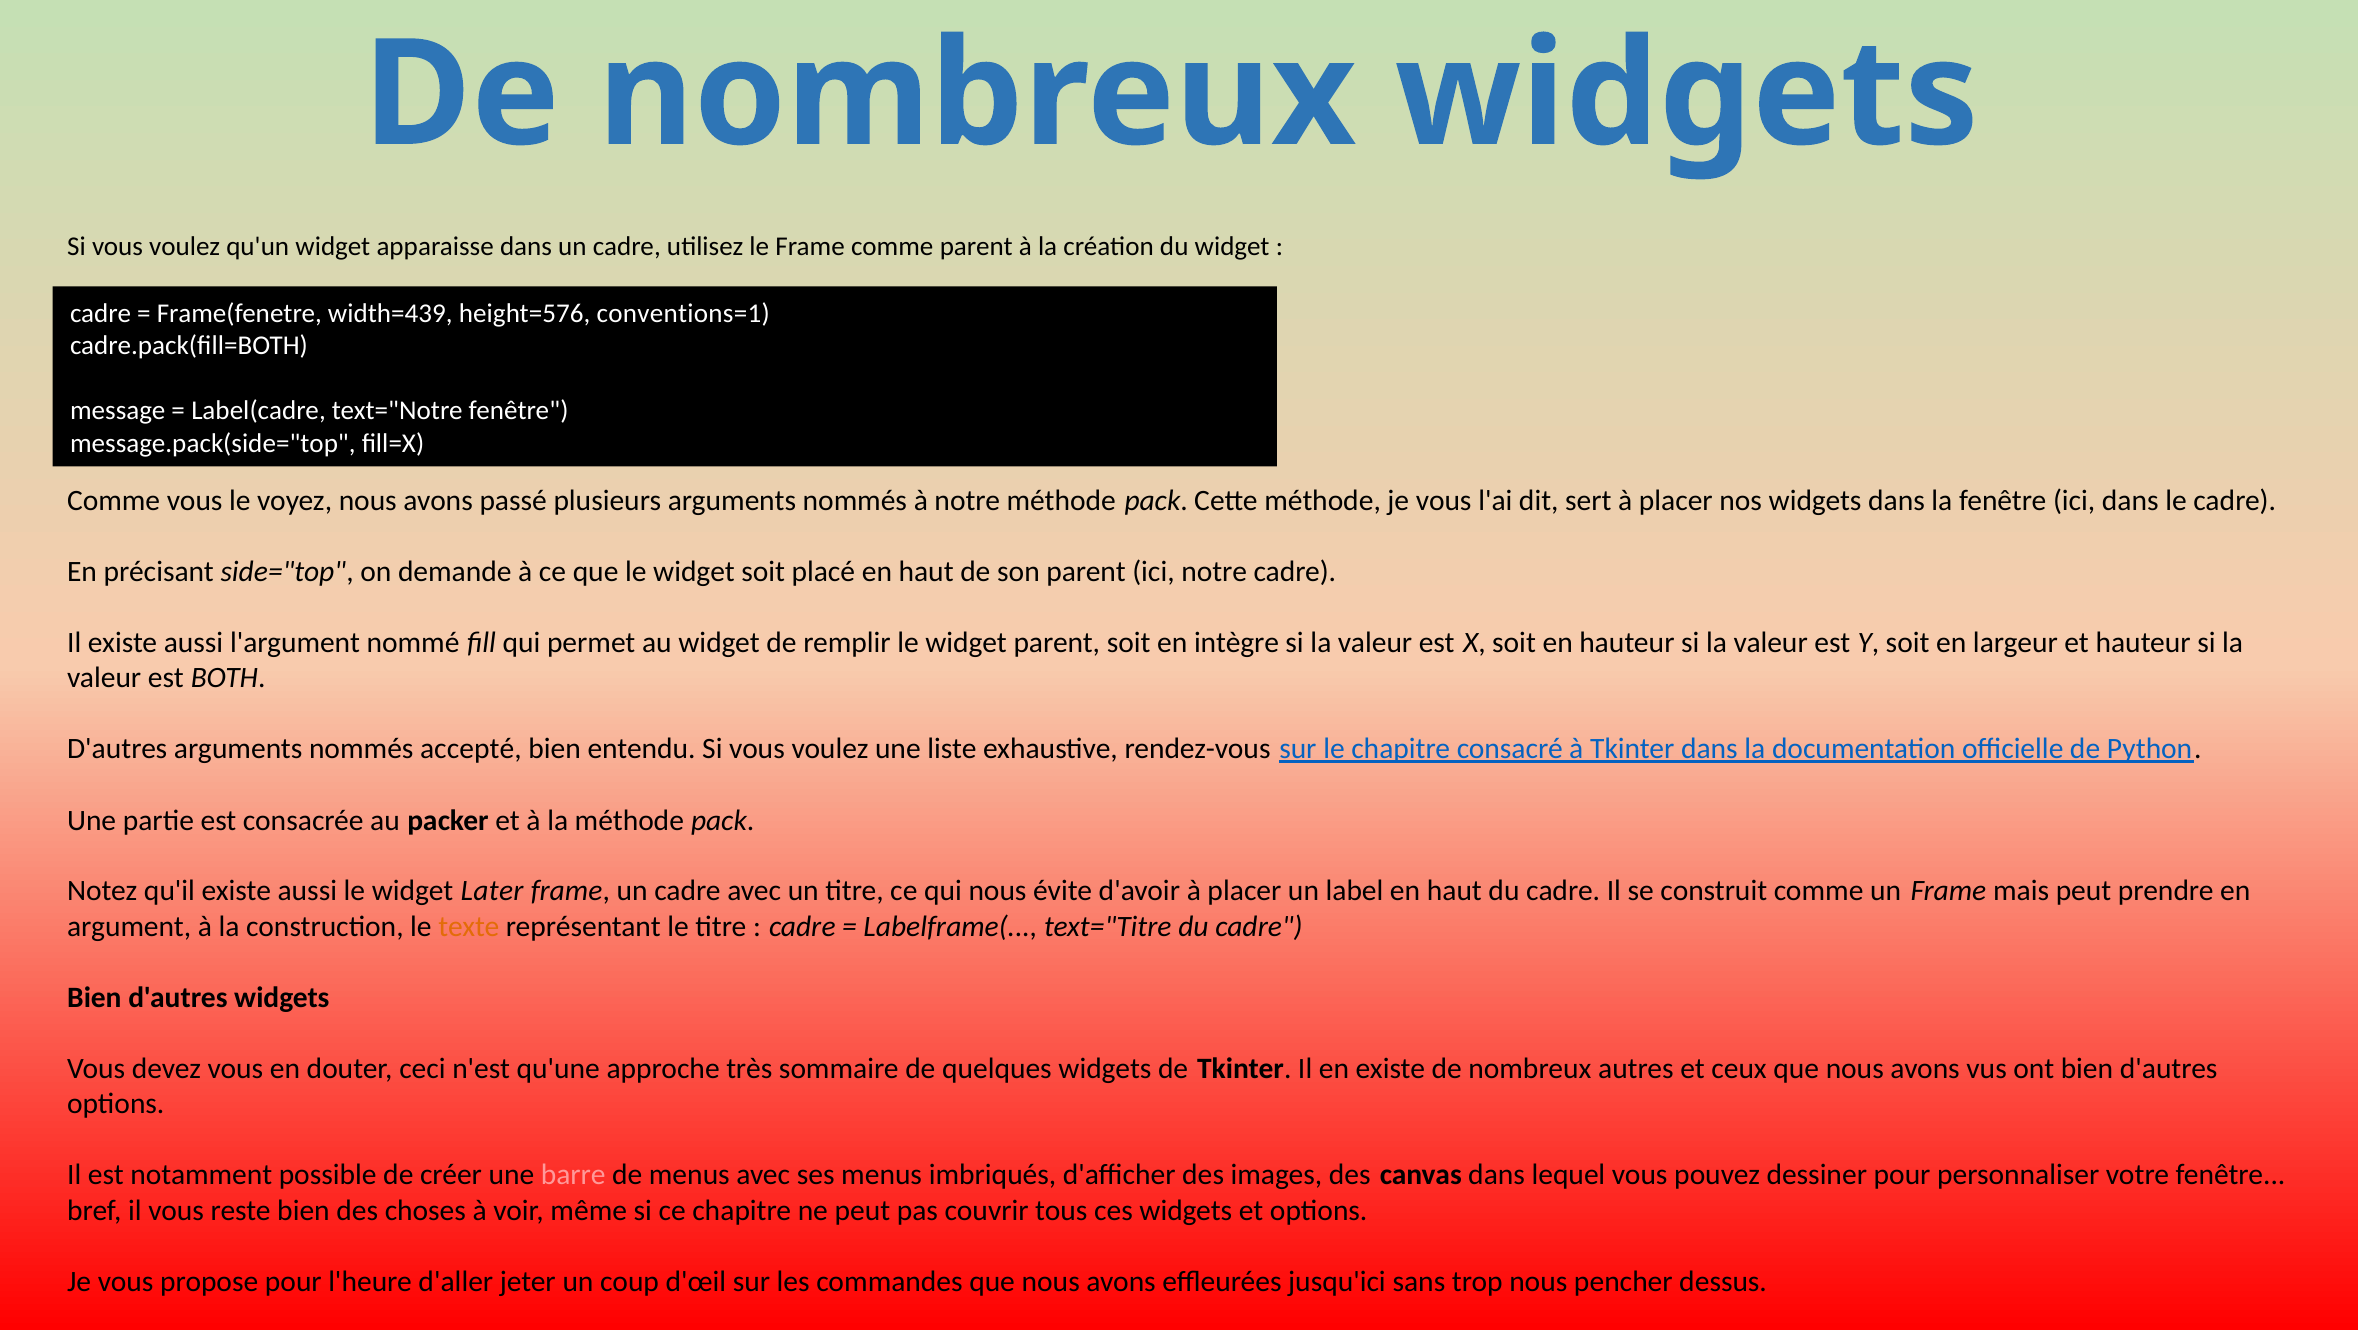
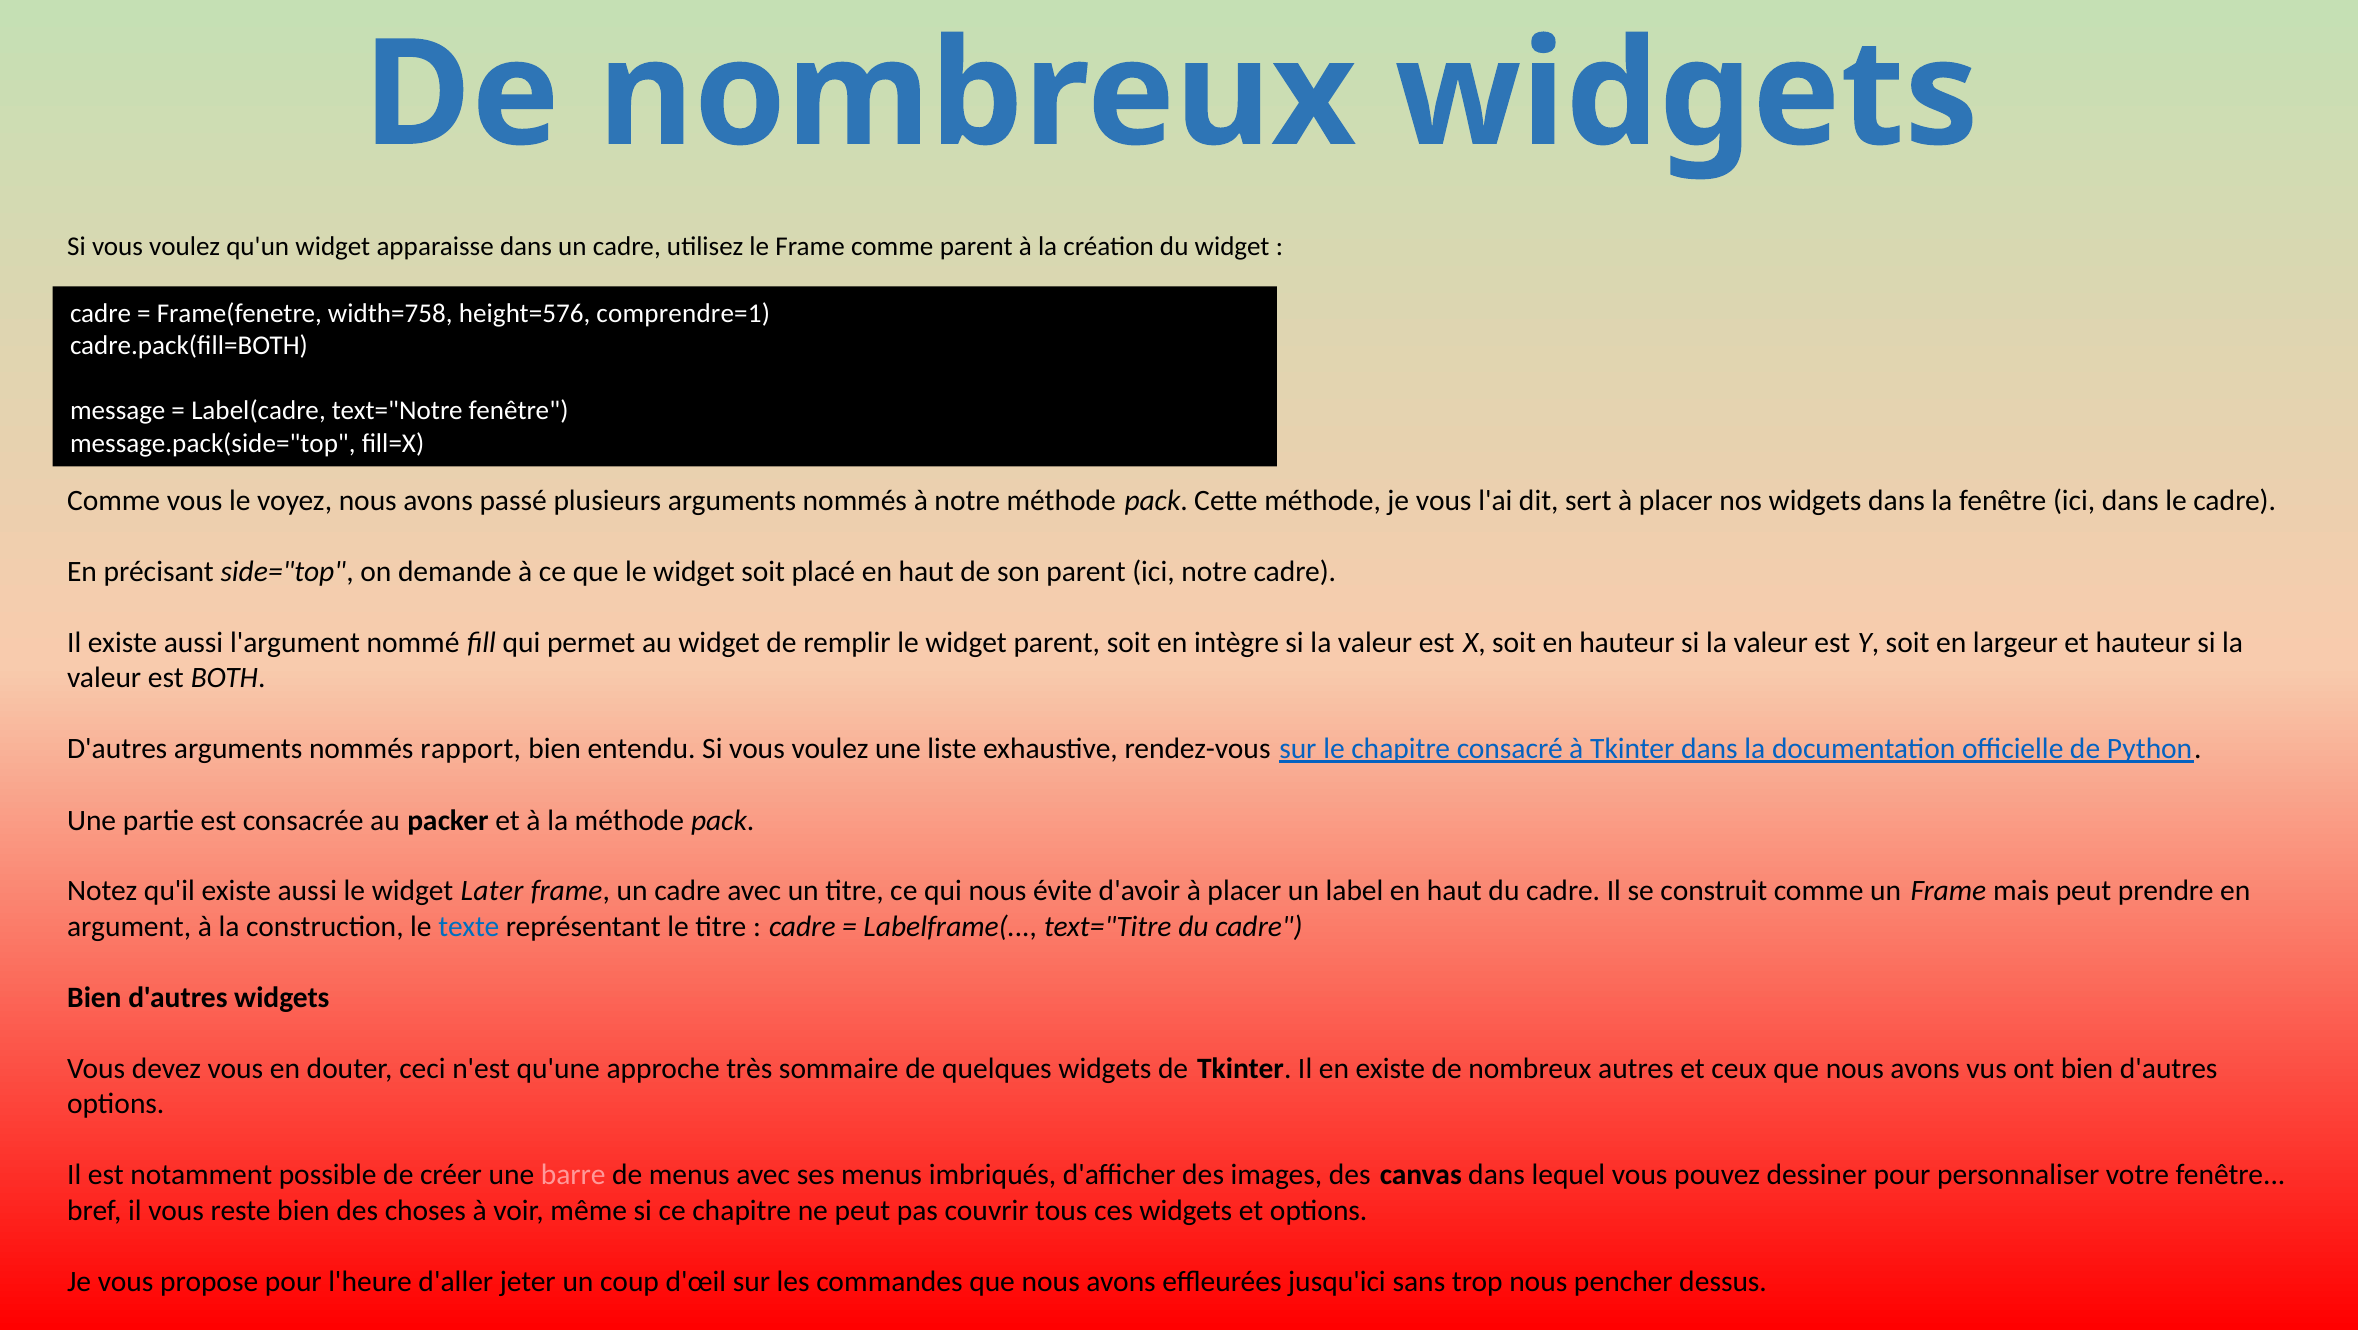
width=439: width=439 -> width=758
conventions=1: conventions=1 -> comprendre=1
accepté: accepté -> rapport
texte colour: orange -> blue
